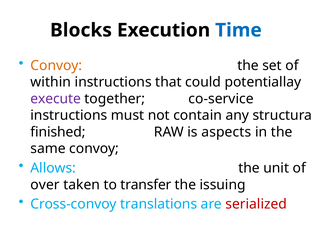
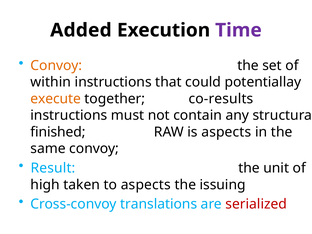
Blocks: Blocks -> Added
Time colour: blue -> purple
execute colour: purple -> orange
co-service: co-service -> co-results
Allows: Allows -> Result
over: over -> high
to transfer: transfer -> aspects
